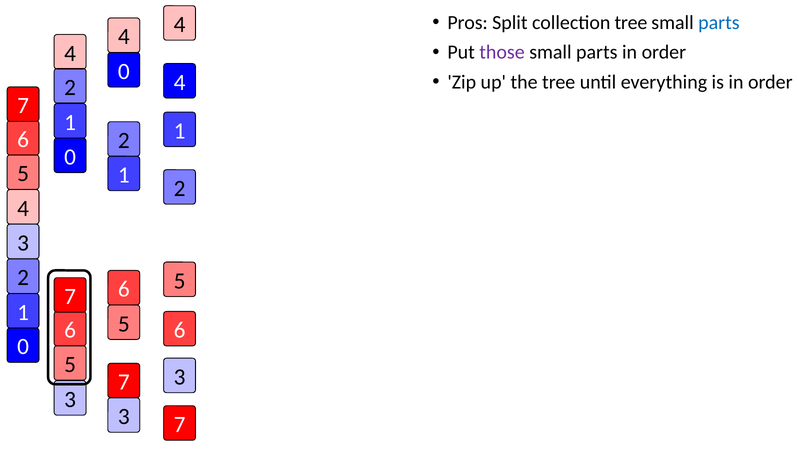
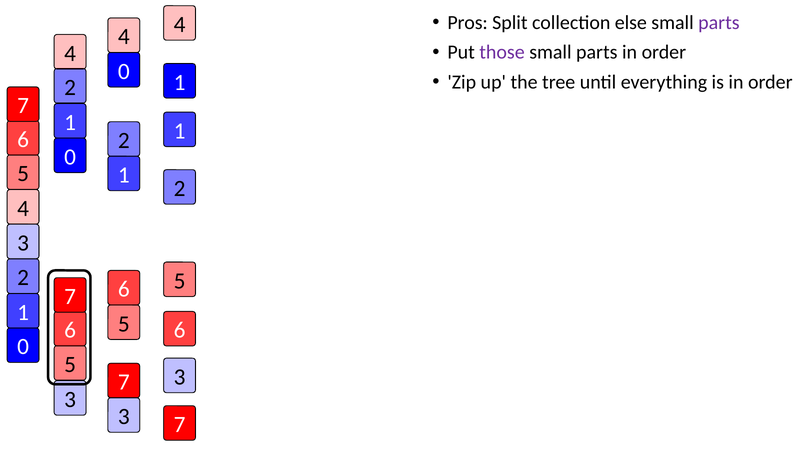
collection tree: tree -> else
parts at (719, 22) colour: blue -> purple
4 at (180, 82): 4 -> 1
